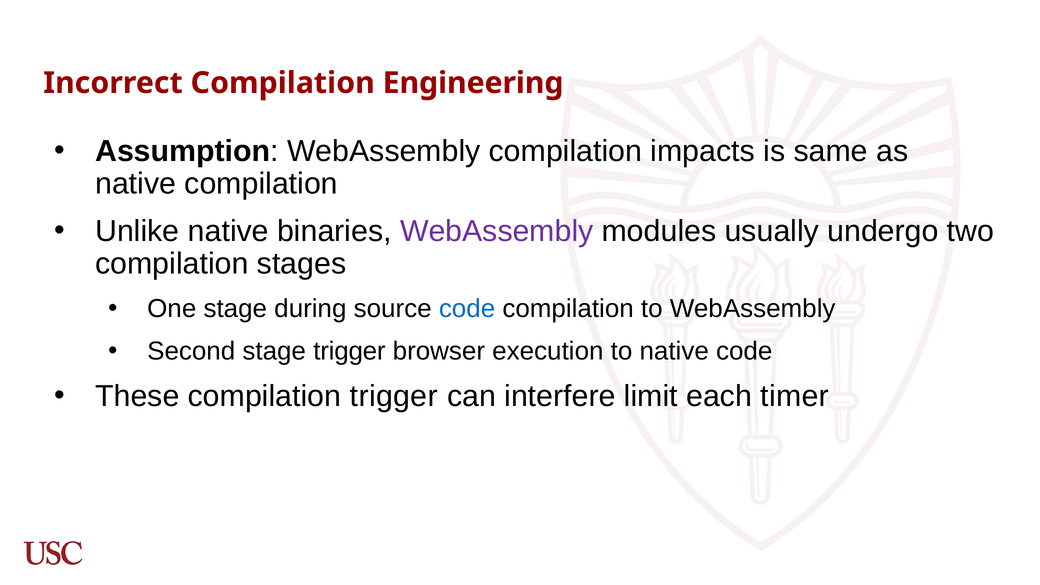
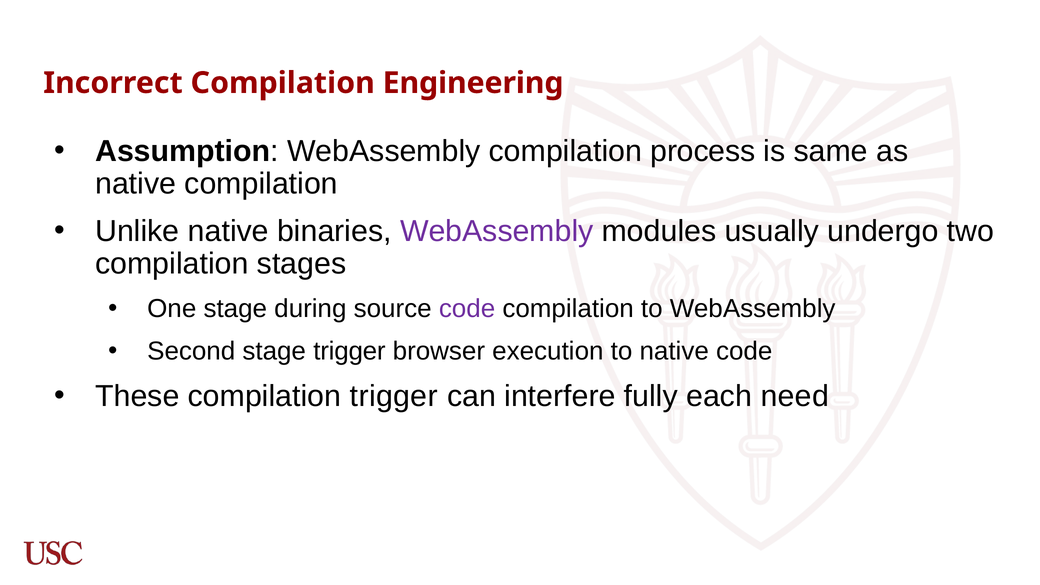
impacts: impacts -> process
code at (467, 309) colour: blue -> purple
limit: limit -> fully
timer: timer -> need
